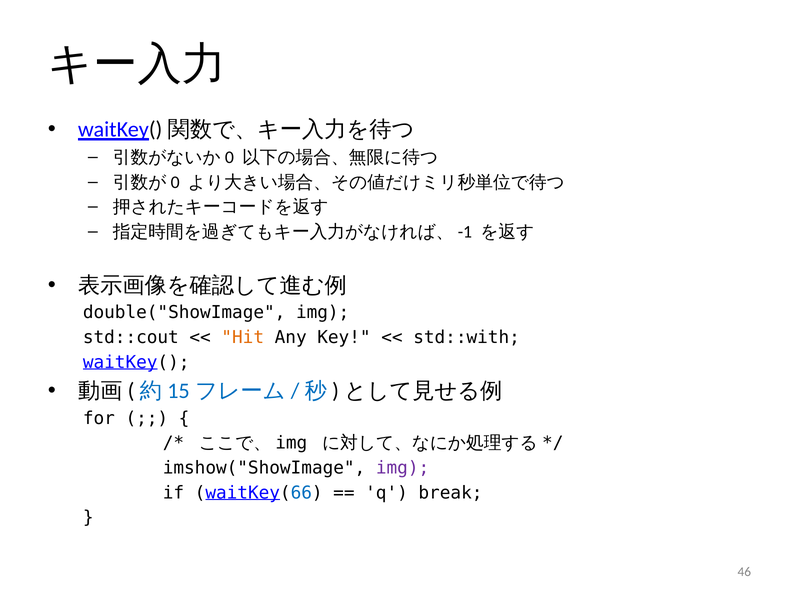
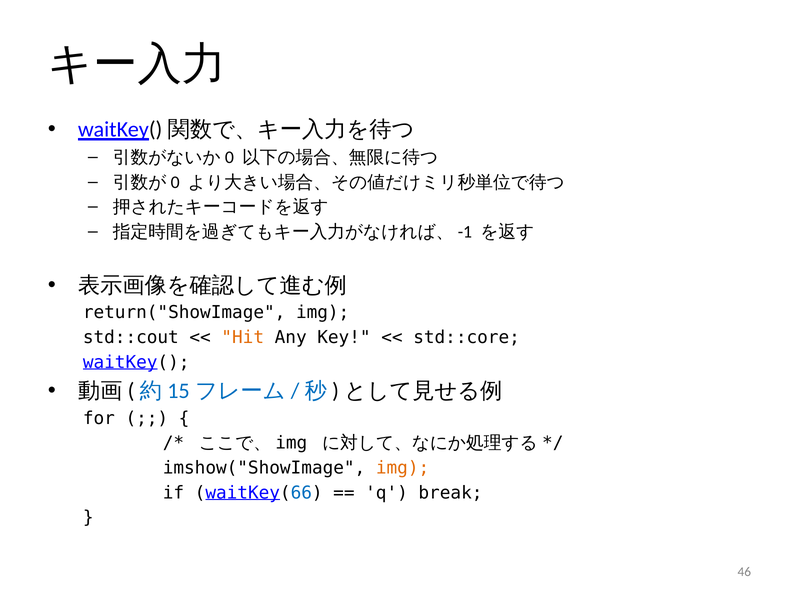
double("ShowImage: double("ShowImage -> return("ShowImage
std::with: std::with -> std::core
img at (403, 468) colour: purple -> orange
